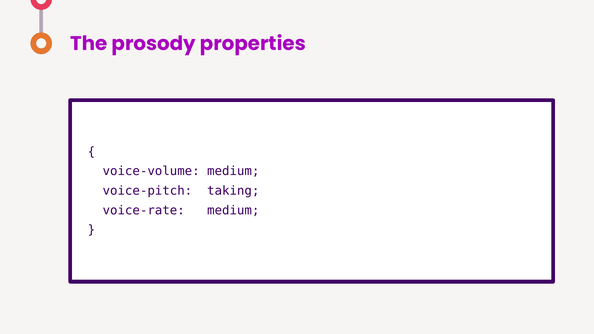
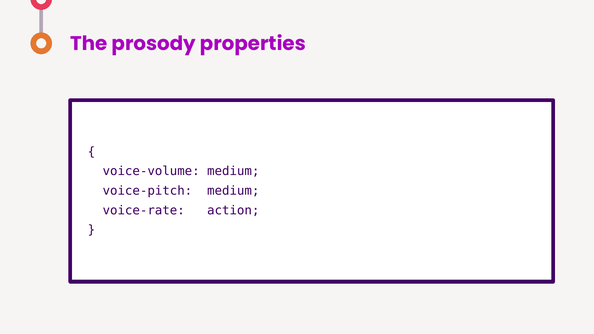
voice-pitch taking: taking -> medium
voice-rate medium: medium -> action
